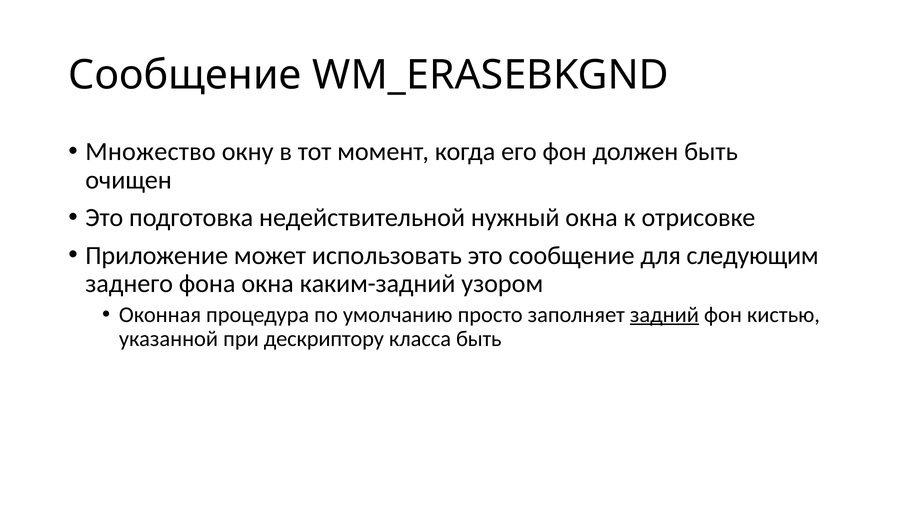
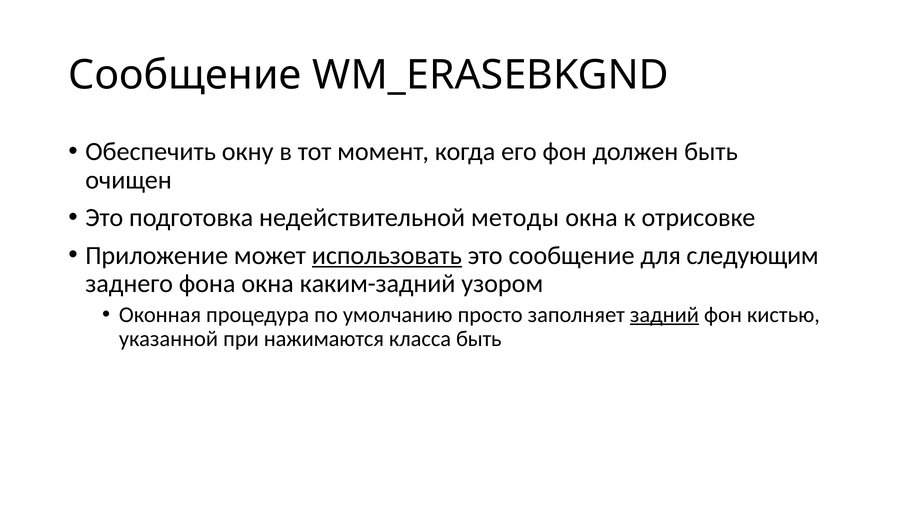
Множество: Множество -> Обеспечить
нужный: нужный -> методы
использовать underline: none -> present
дескриптору: дескриптору -> нажимаются
